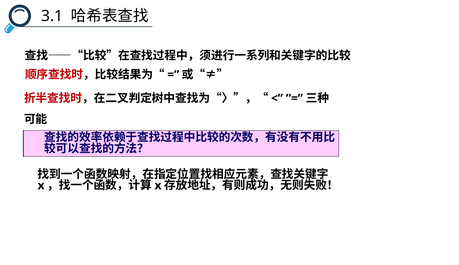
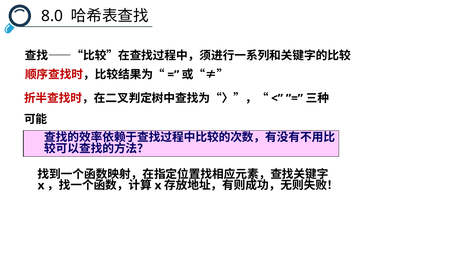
3.1: 3.1 -> 8.0
